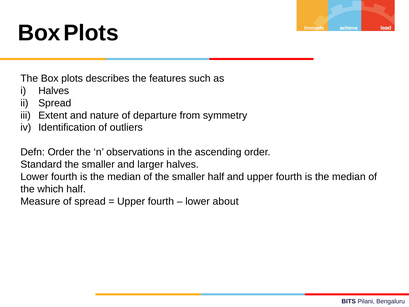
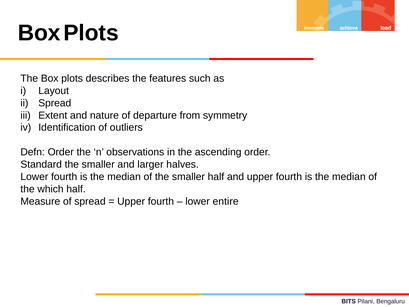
Halves at (54, 91): Halves -> Layout
about: about -> entire
